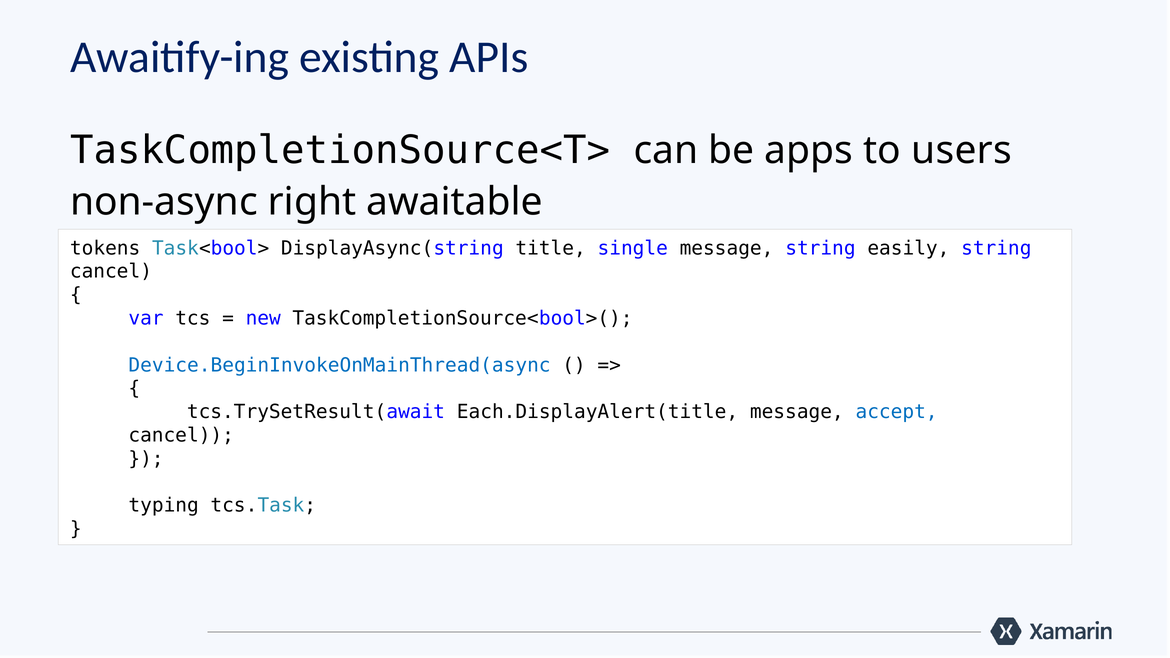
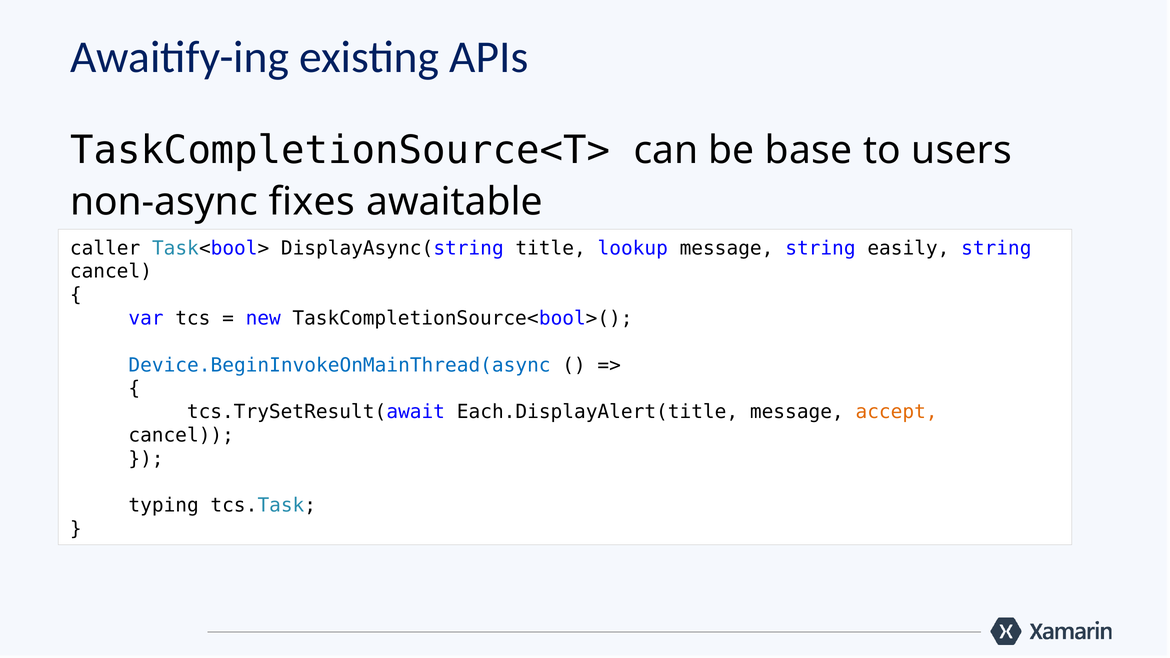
apps: apps -> base
right: right -> fixes
tokens: tokens -> caller
single: single -> lookup
accept colour: blue -> orange
